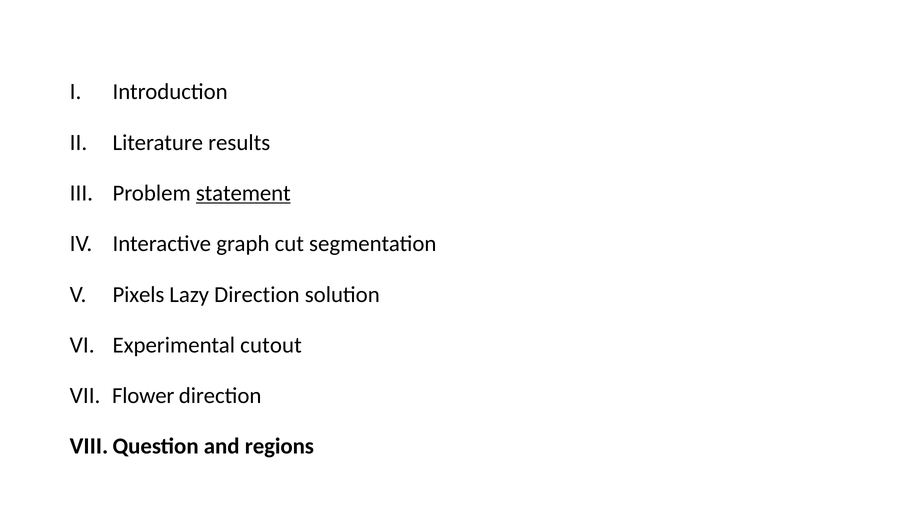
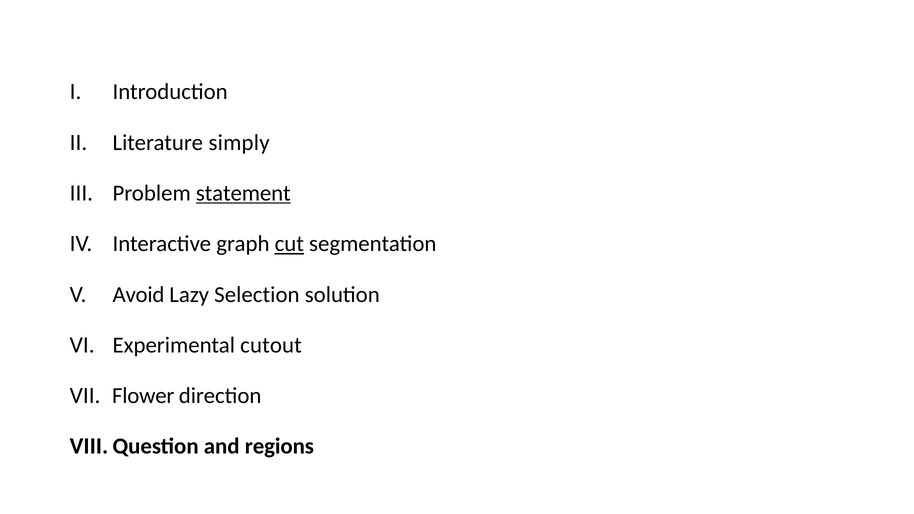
results: results -> simply
cut underline: none -> present
Pixels: Pixels -> Avoid
Lazy Direction: Direction -> Selection
